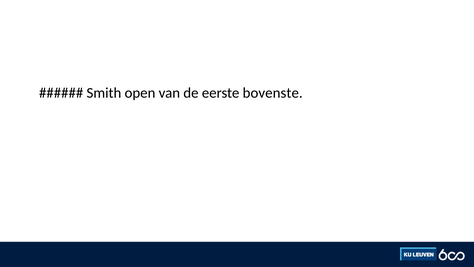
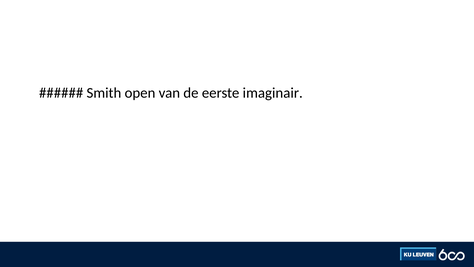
bovenste: bovenste -> imaginair
